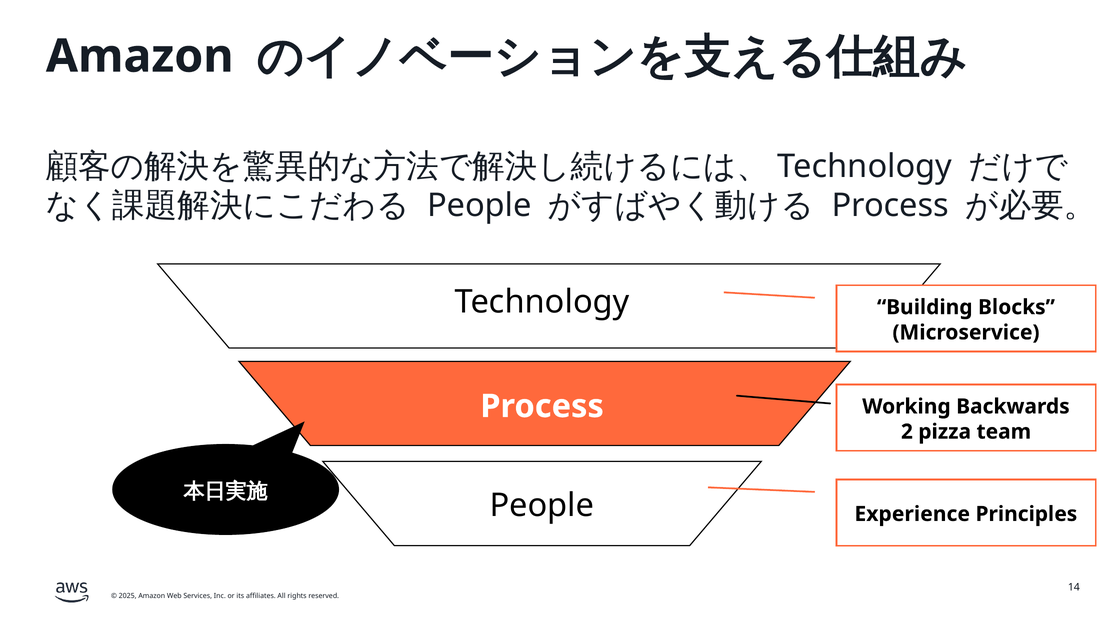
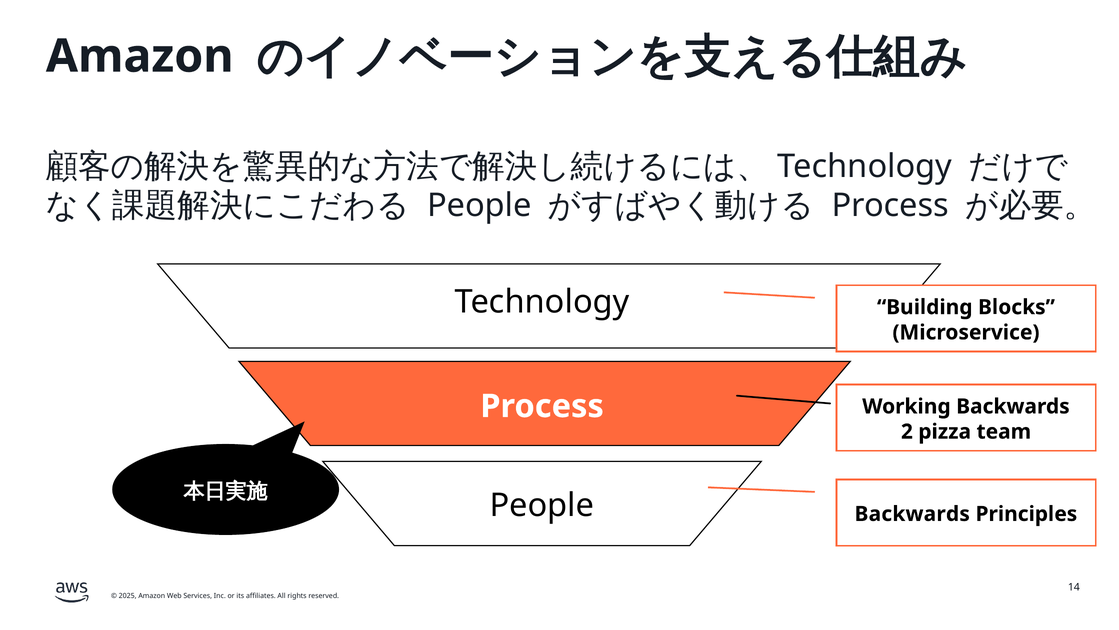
People Experience: Experience -> Backwards
